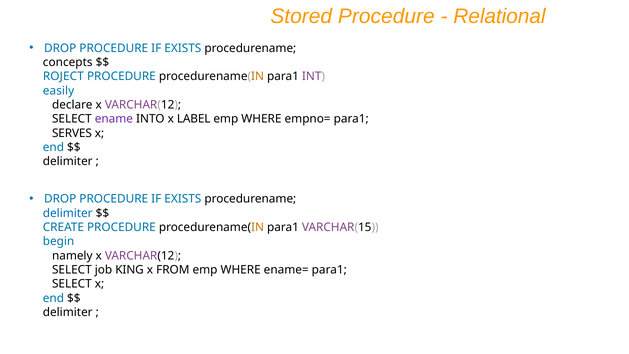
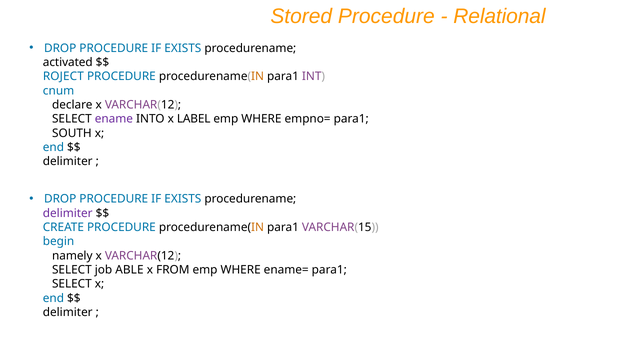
concepts: concepts -> activated
easily: easily -> cnum
SERVES: SERVES -> SOUTH
delimiter at (68, 213) colour: blue -> purple
KING: KING -> ABLE
